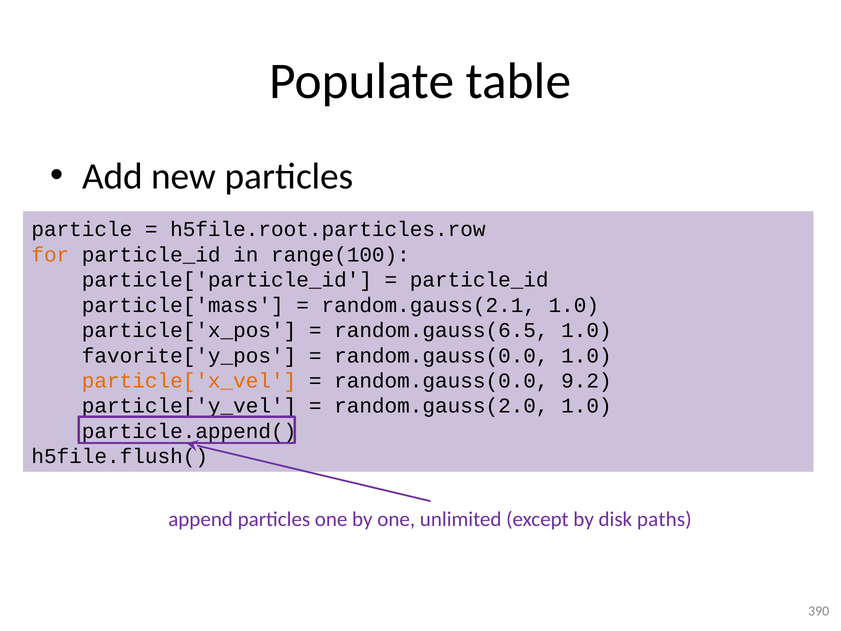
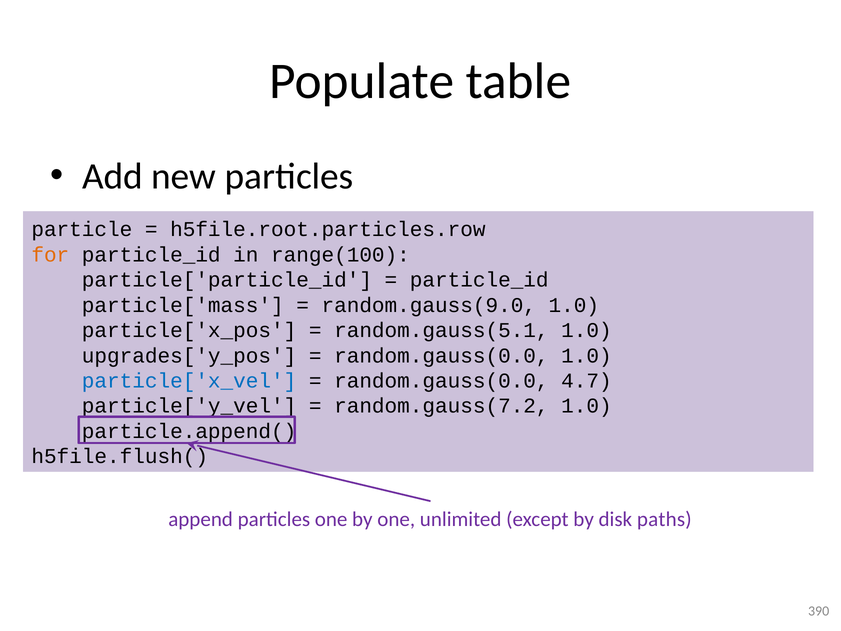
random.gauss(2.1: random.gauss(2.1 -> random.gauss(9.0
random.gauss(6.5: random.gauss(6.5 -> random.gauss(5.1
favorite['y_pos: favorite['y_pos -> upgrades['y_pos
particle['x_vel colour: orange -> blue
9.2: 9.2 -> 4.7
random.gauss(2.0: random.gauss(2.0 -> random.gauss(7.2
